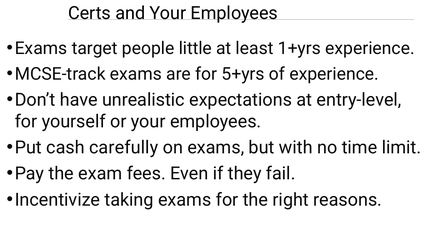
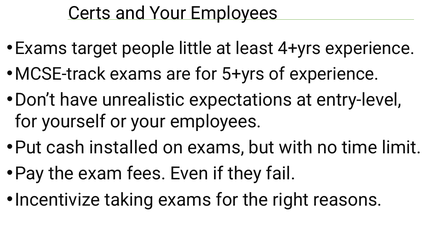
1+yrs: 1+yrs -> 4+yrs
carefully: carefully -> installed
